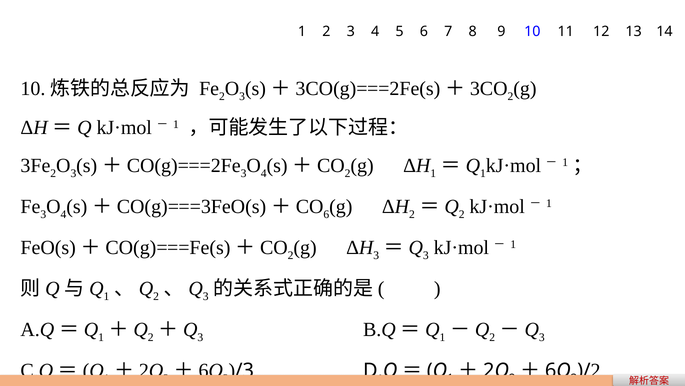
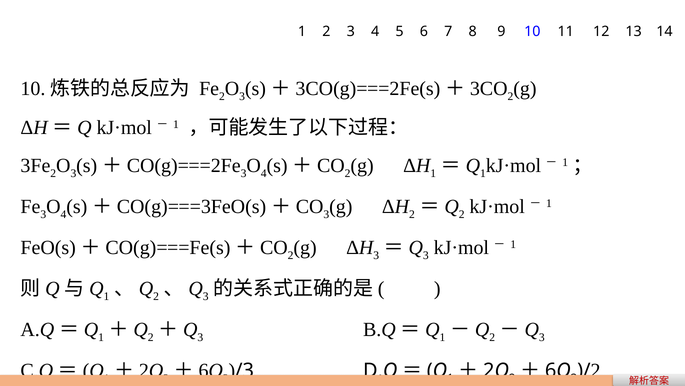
6 at (326, 214): 6 -> 3
